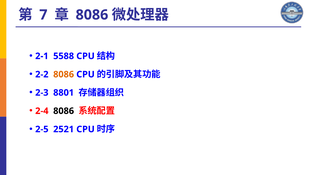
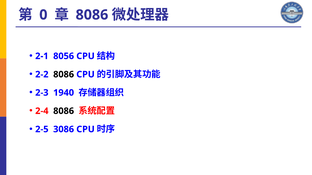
7: 7 -> 0
5588: 5588 -> 8056
8086 at (64, 75) colour: orange -> black
8801: 8801 -> 1940
2521: 2521 -> 3086
